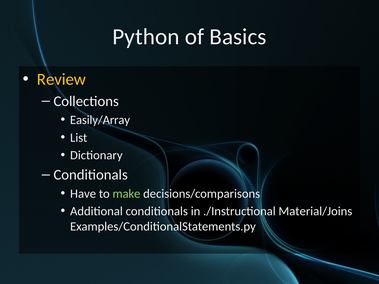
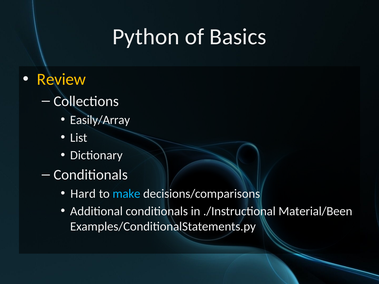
Have: Have -> Hard
make colour: light green -> light blue
Material/Joins: Material/Joins -> Material/Been
